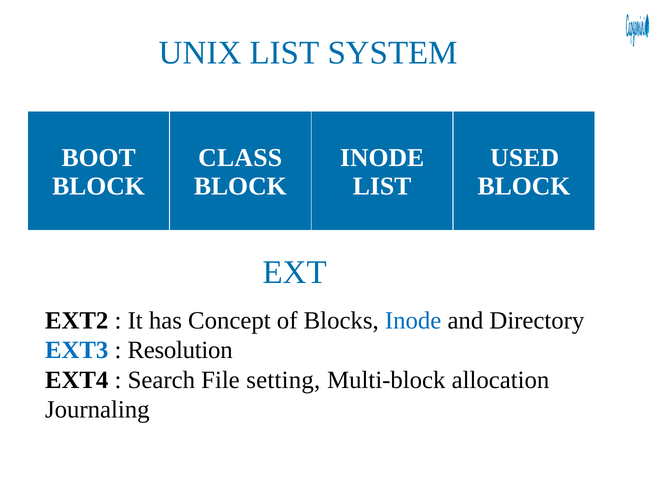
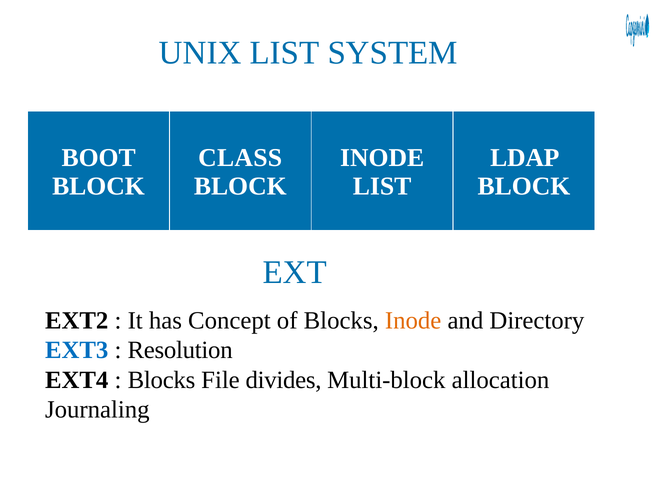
USED: USED -> LDAP
Inode at (413, 320) colour: blue -> orange
Search at (161, 380): Search -> Blocks
setting: setting -> divides
